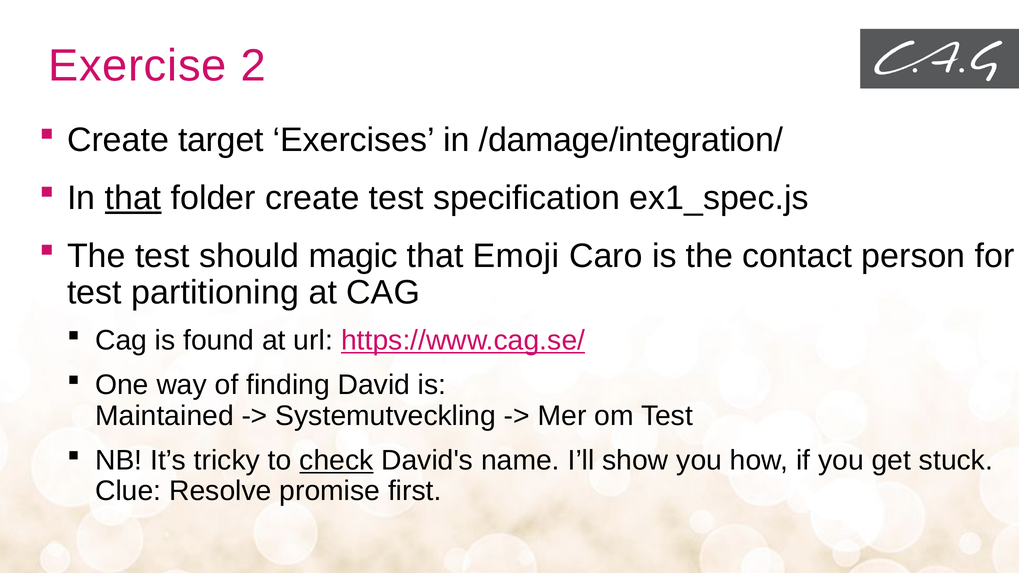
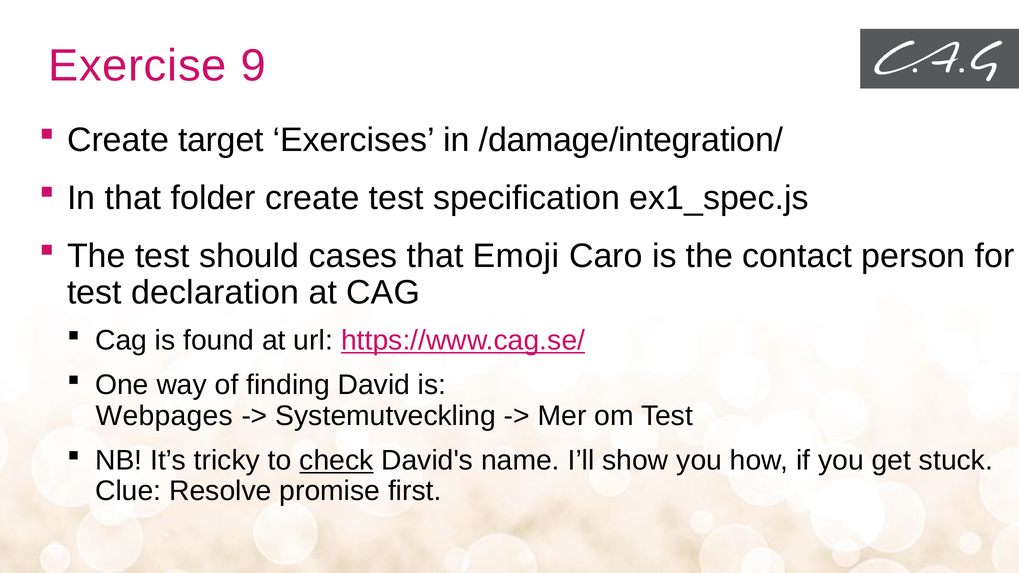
2: 2 -> 9
that at (133, 198) underline: present -> none
magic: magic -> cases
partitioning: partitioning -> declaration
Maintained: Maintained -> Webpages
